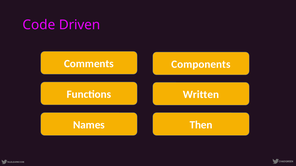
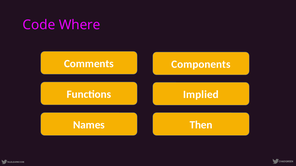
Driven: Driven -> Where
Written: Written -> Implied
